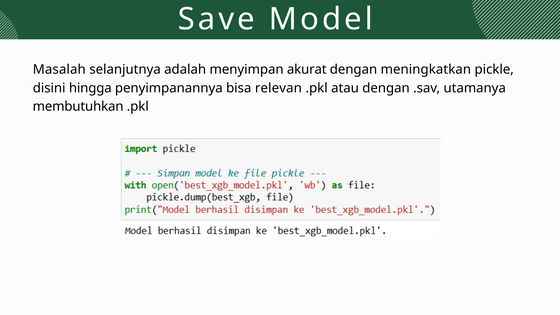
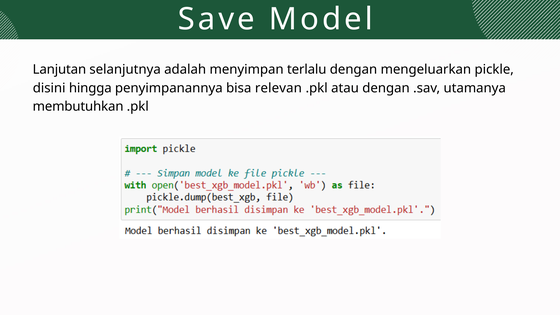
Masalah: Masalah -> Lanjutan
akurat: akurat -> terlalu
meningkatkan: meningkatkan -> mengeluarkan
